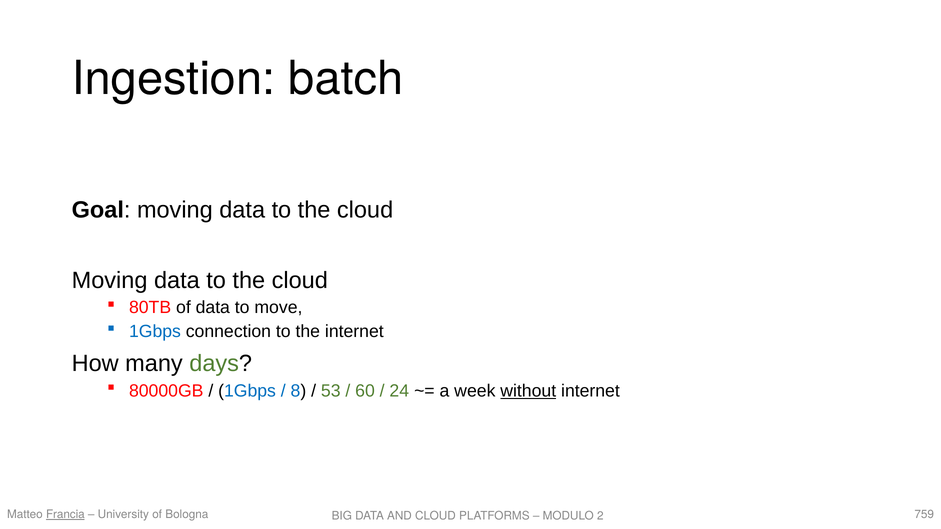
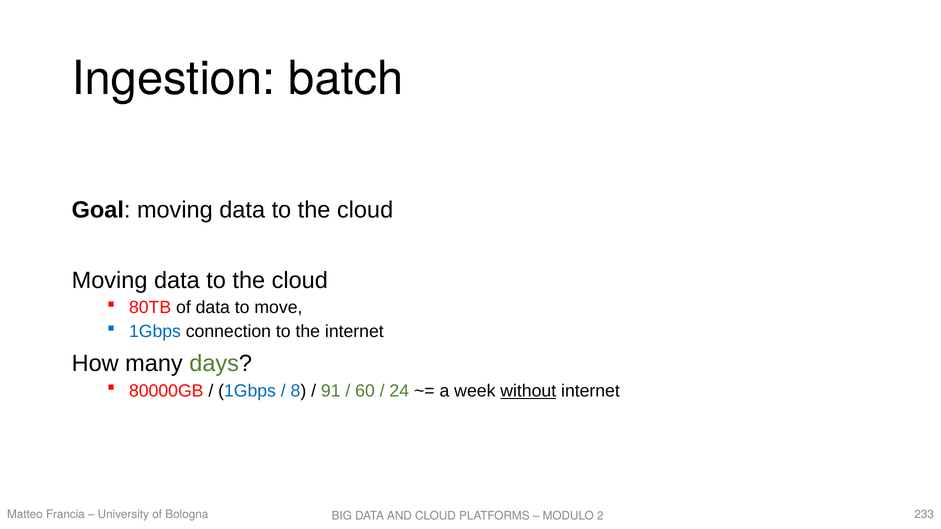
53: 53 -> 91
Francia underline: present -> none
759: 759 -> 233
